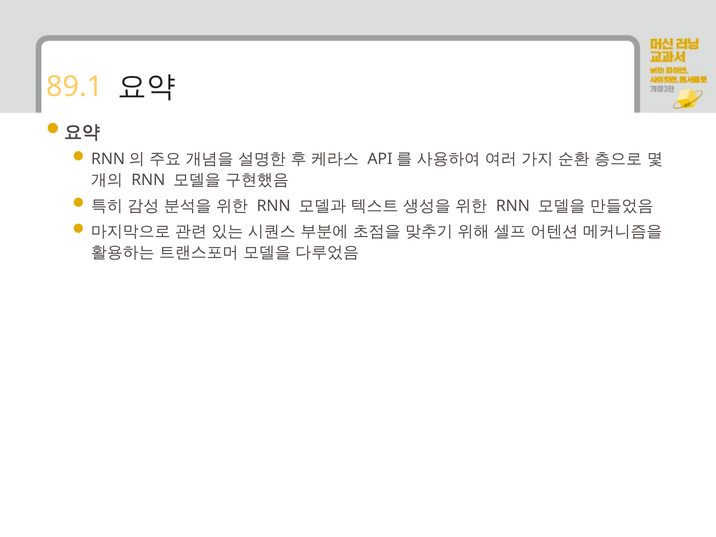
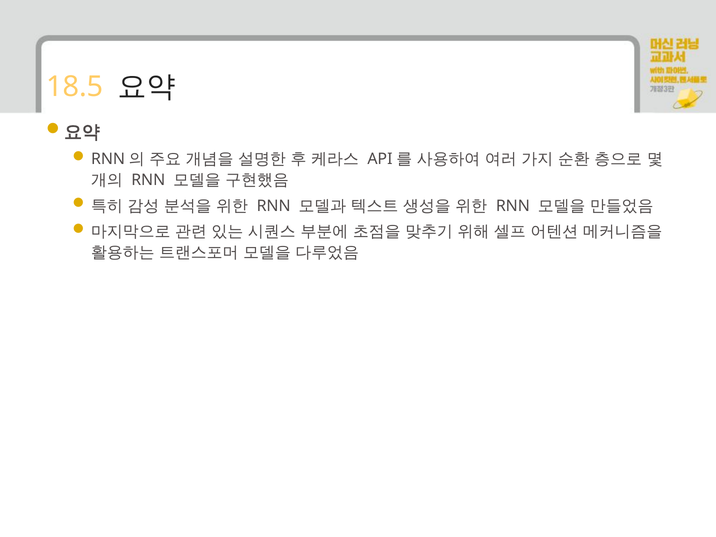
89.1: 89.1 -> 18.5
